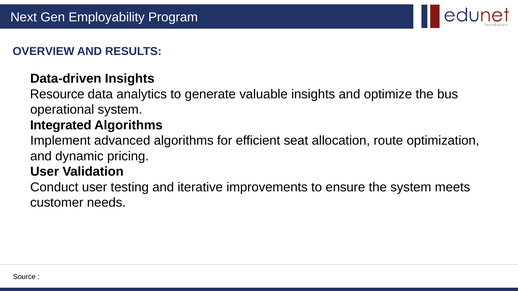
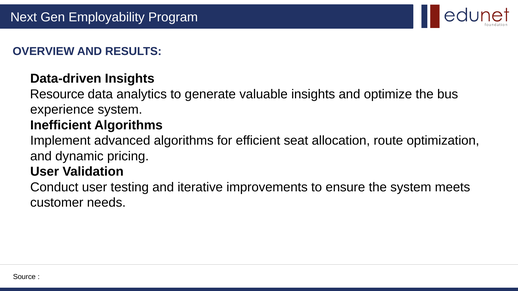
operational: operational -> experience
Integrated: Integrated -> Inefficient
